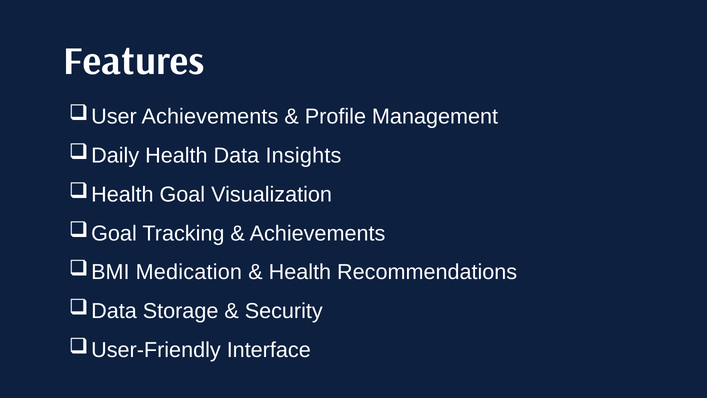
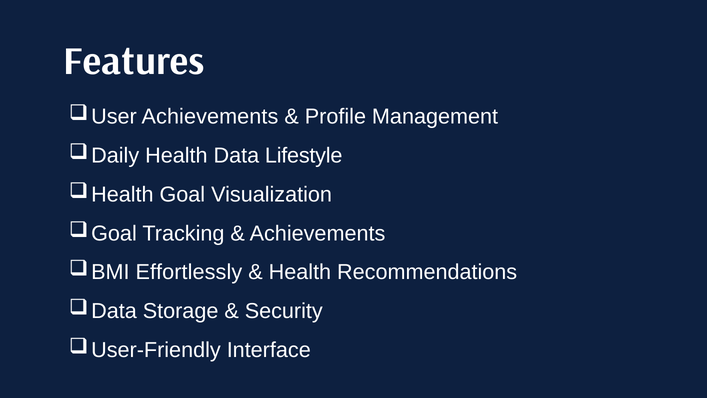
Insights: Insights -> Lifestyle
Medication: Medication -> Effortlessly
